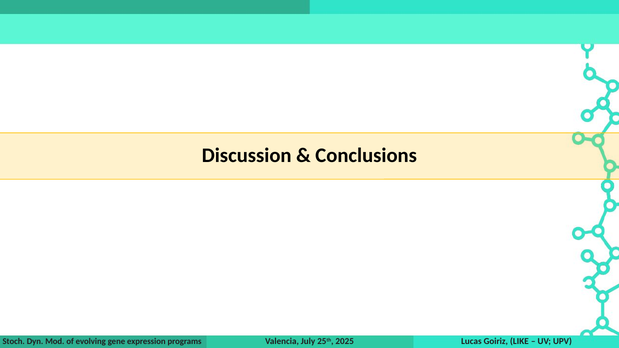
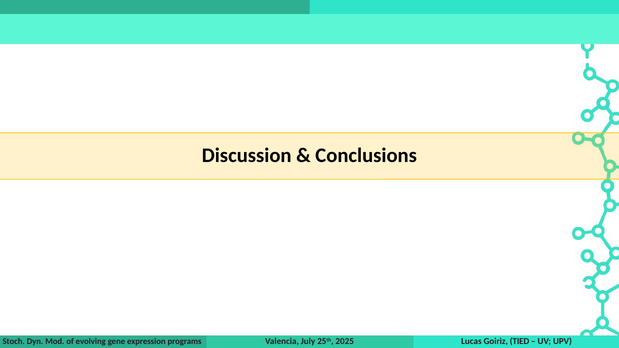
LIKE: LIKE -> TIED
